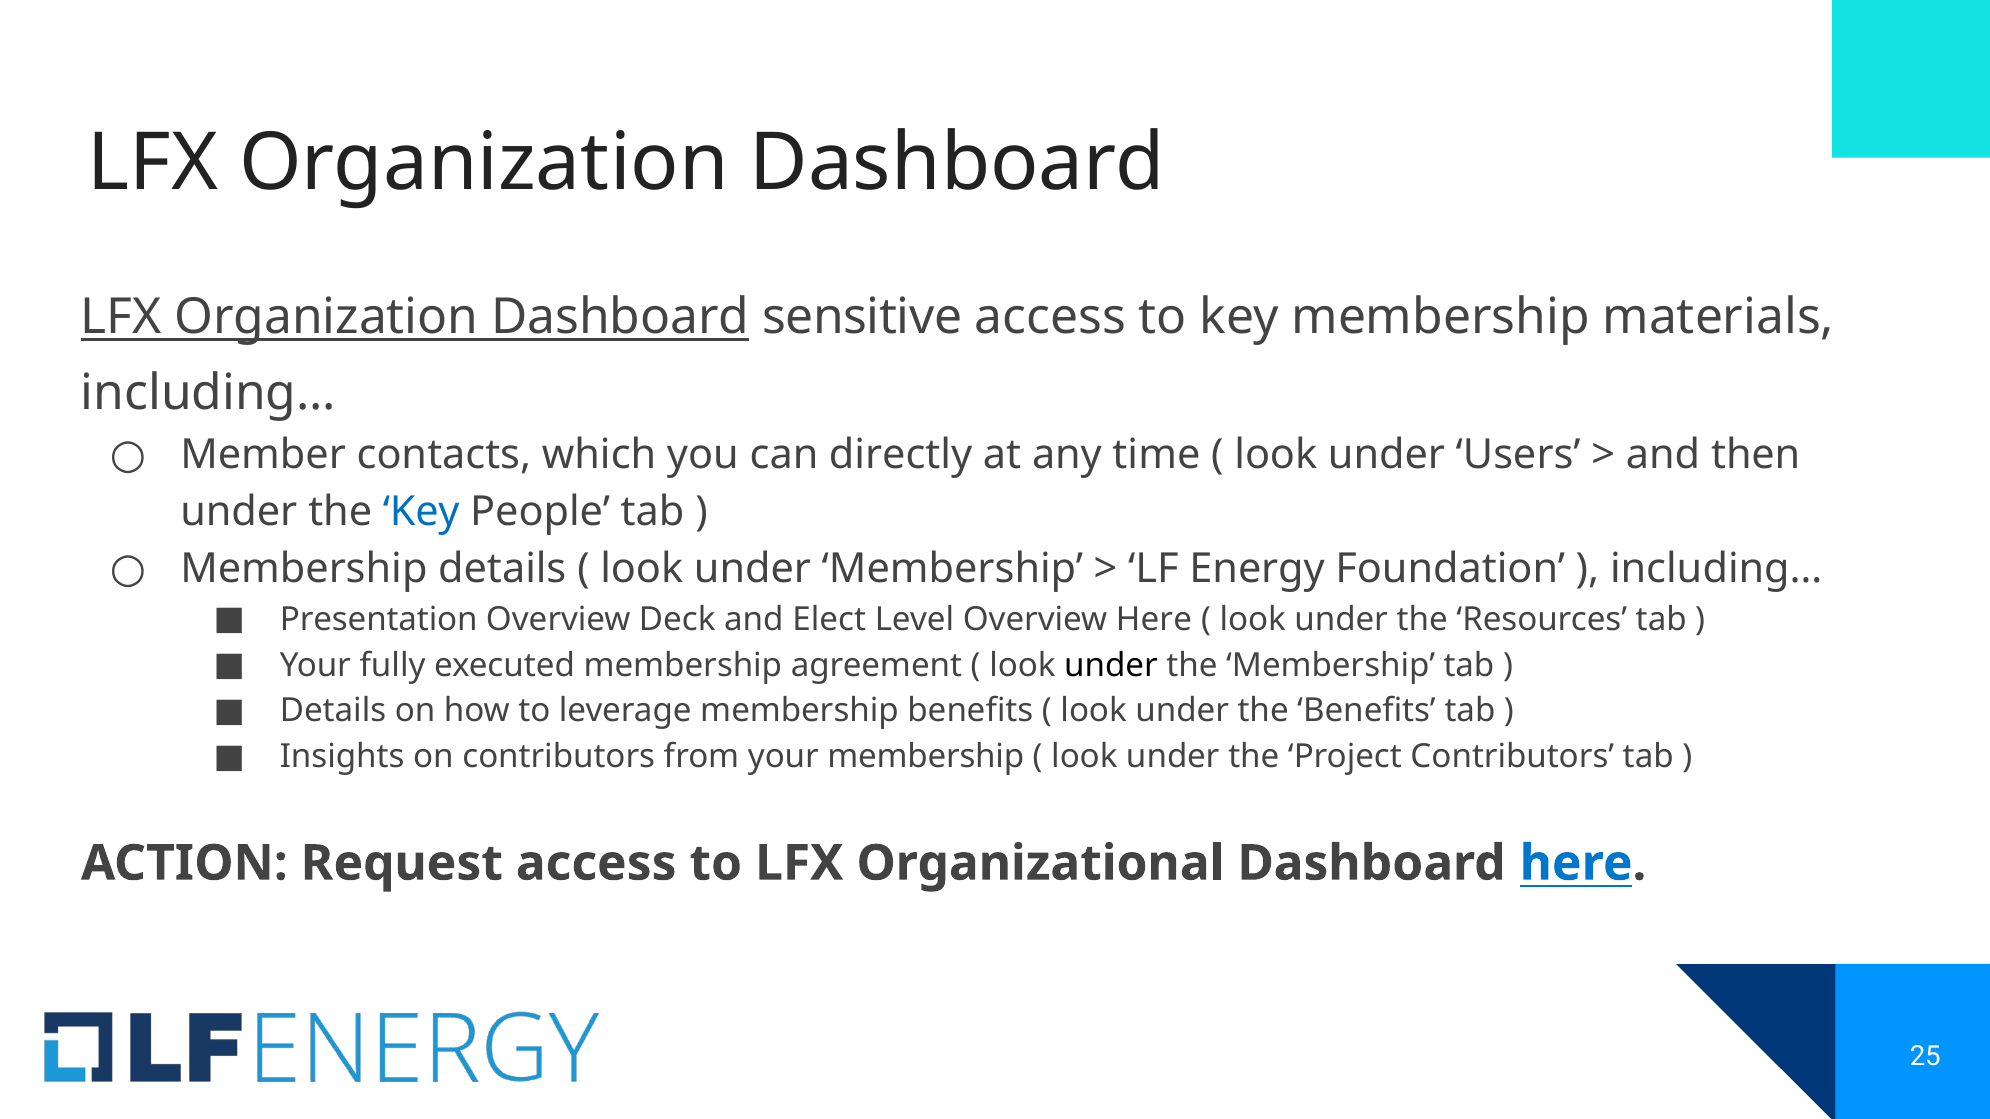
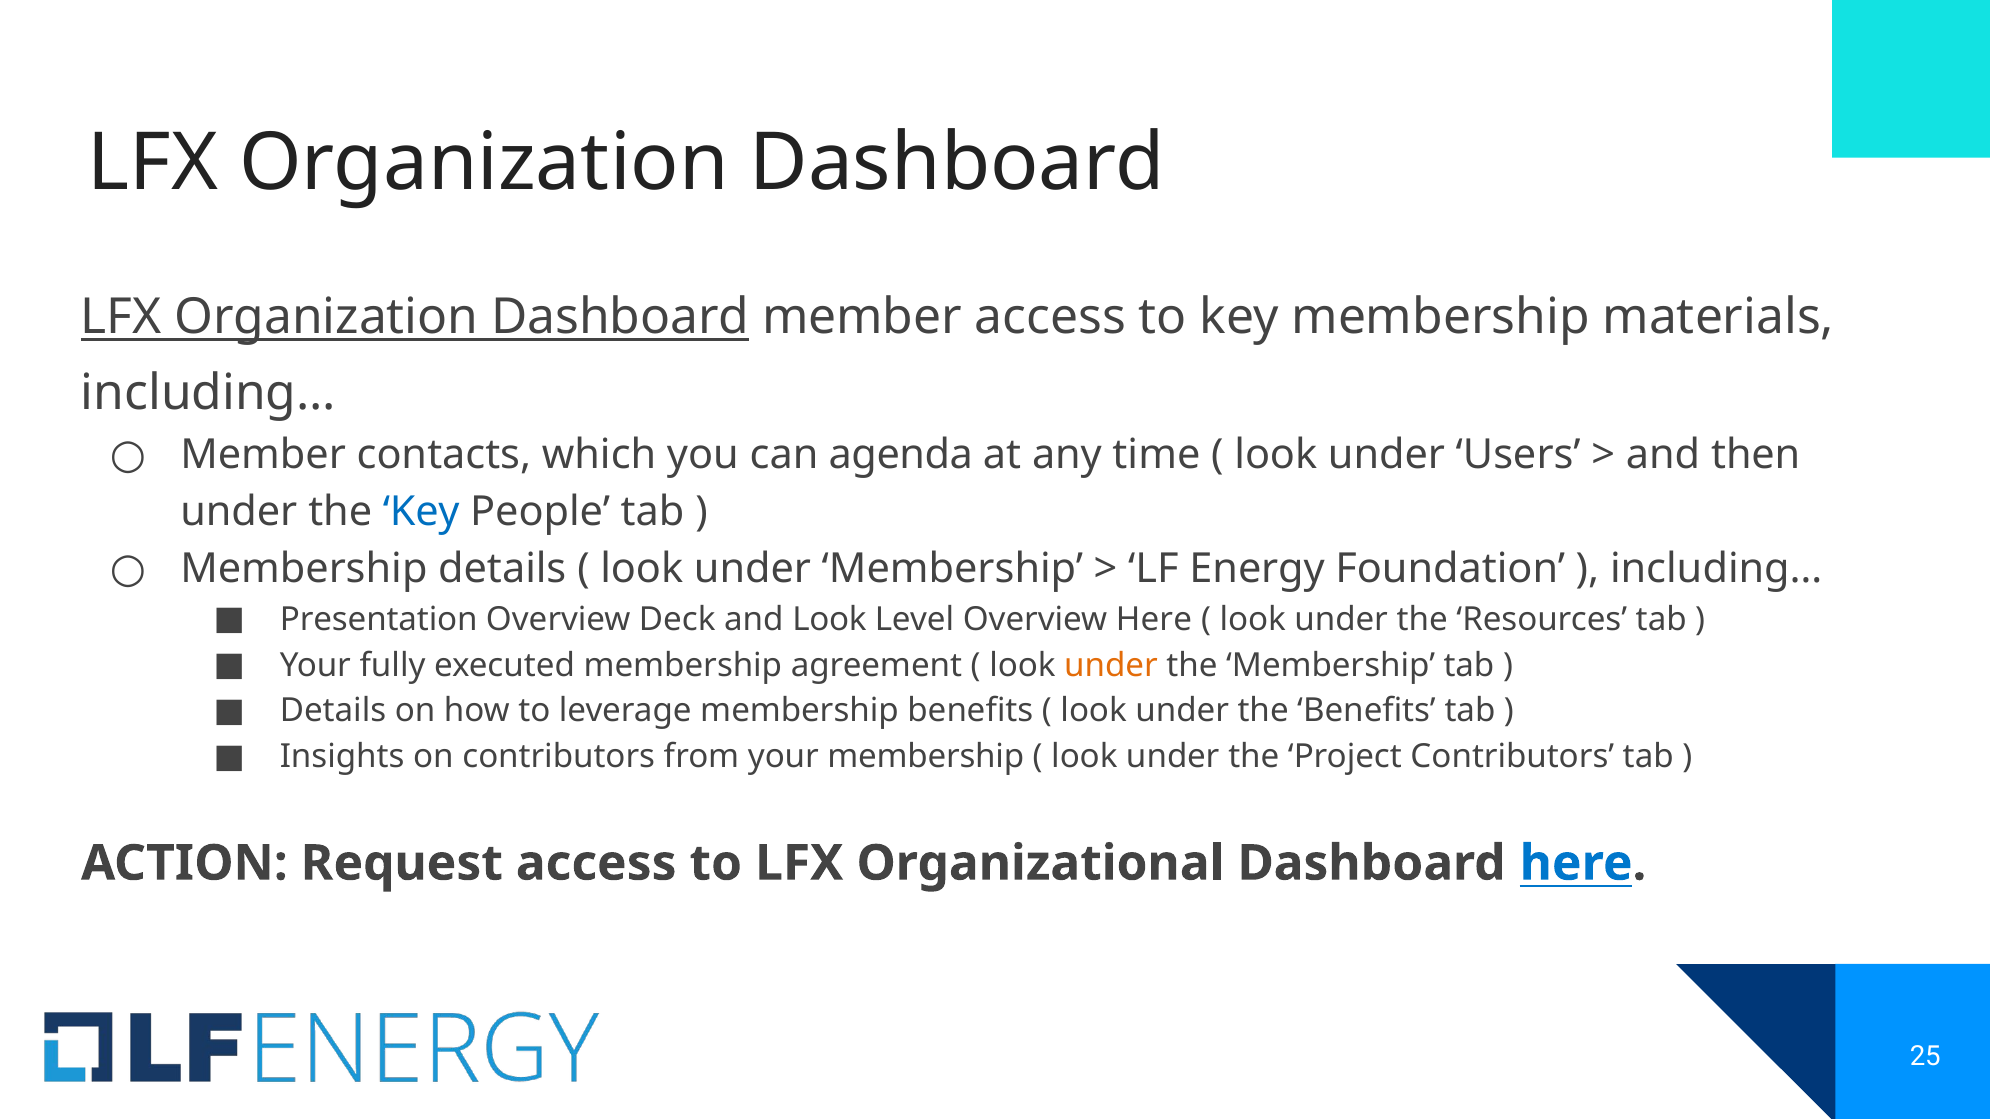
Dashboard sensitive: sensitive -> member
directly: directly -> agenda
and Elect: Elect -> Look
under at (1111, 665) colour: black -> orange
